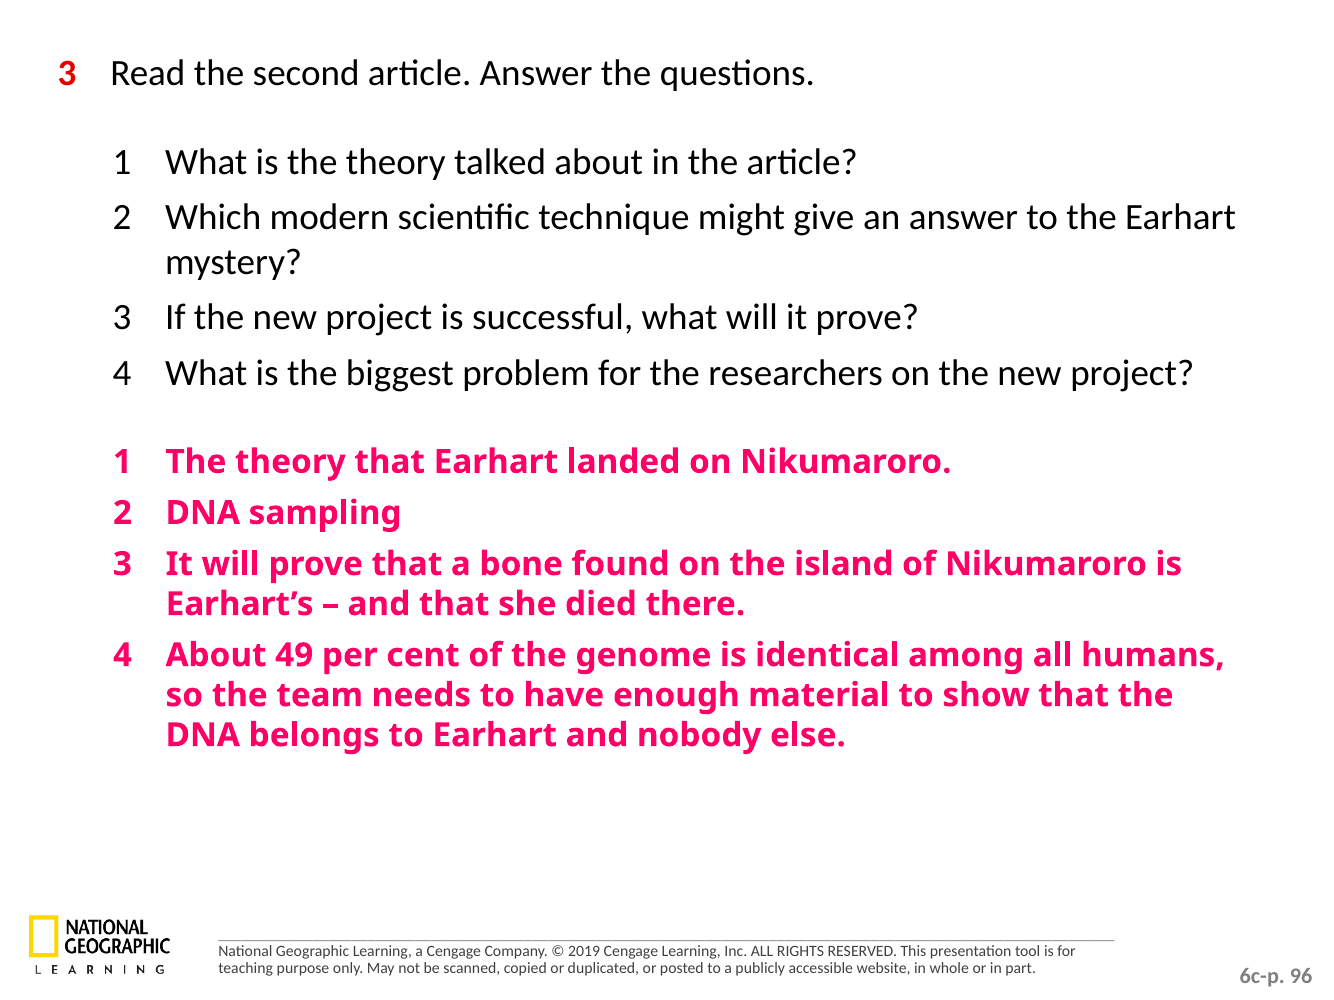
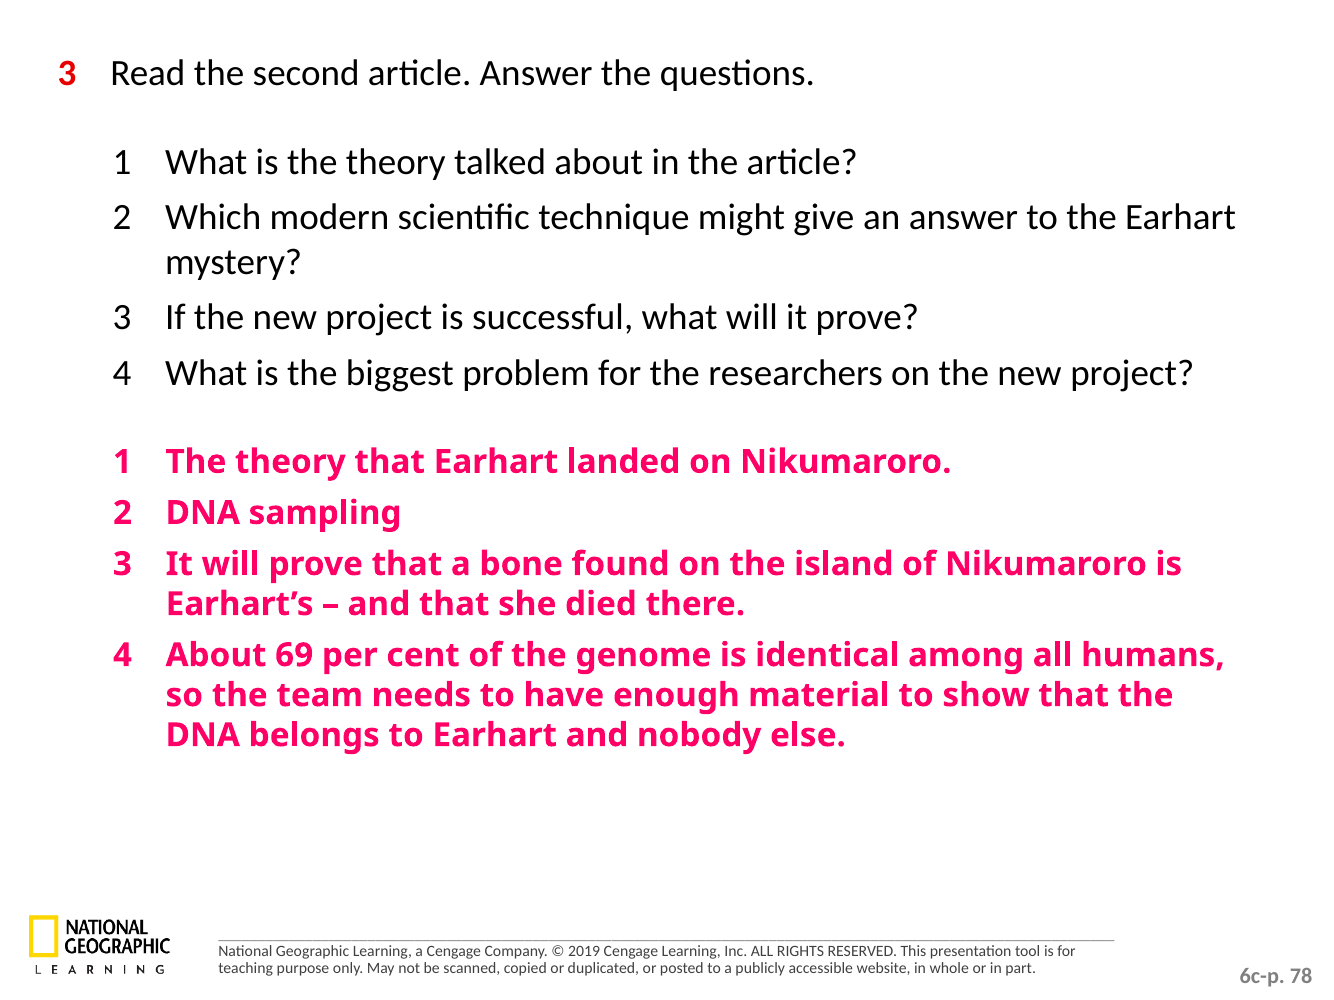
49: 49 -> 69
96: 96 -> 78
